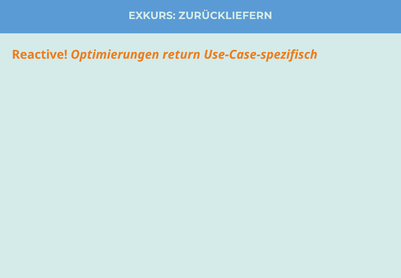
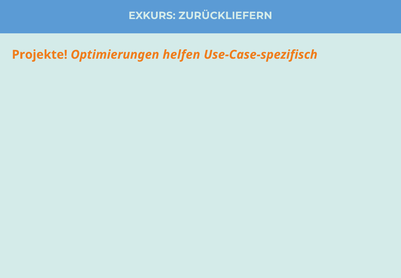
Reactive: Reactive -> Projekte
return: return -> helfen
